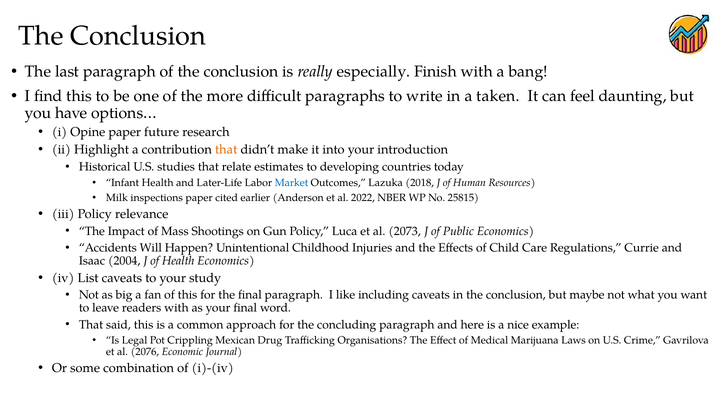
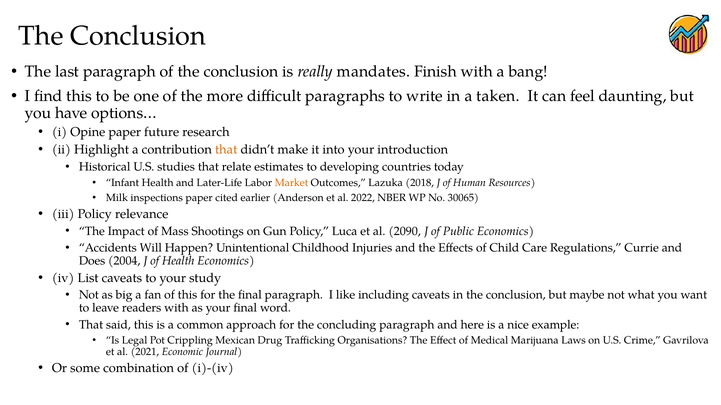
especially: especially -> mandates
Market colour: blue -> orange
25815: 25815 -> 30065
2073: 2073 -> 2090
Isaac: Isaac -> Does
2076: 2076 -> 2021
